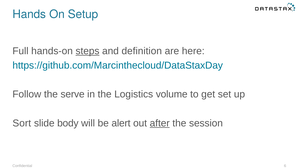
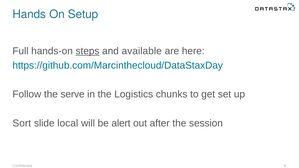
definition: definition -> available
volume: volume -> chunks
body: body -> local
after underline: present -> none
